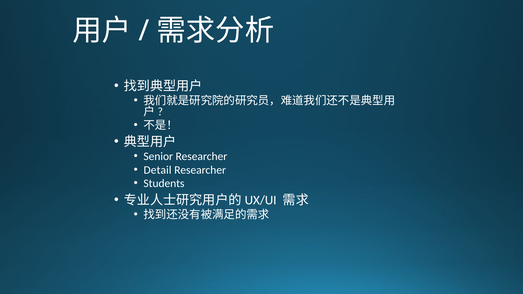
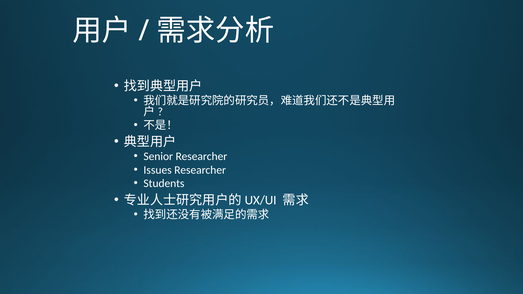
Detail: Detail -> Issues
